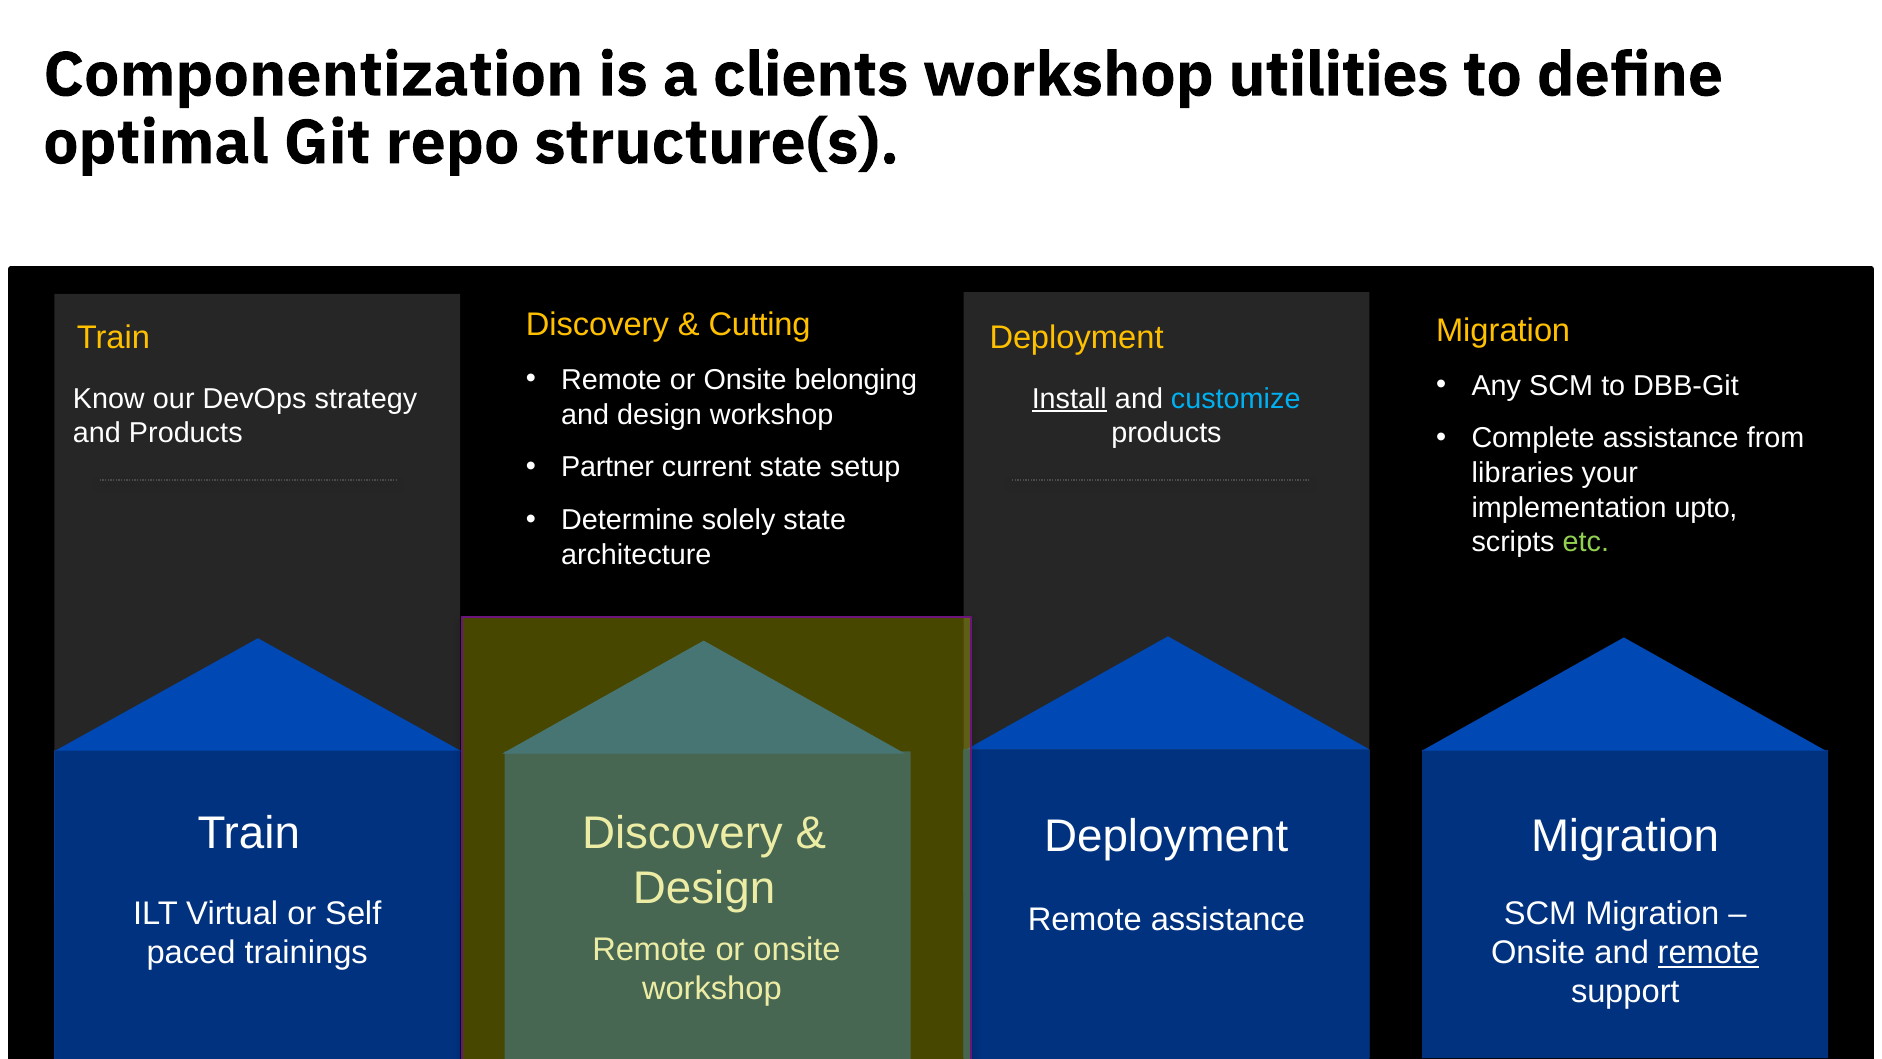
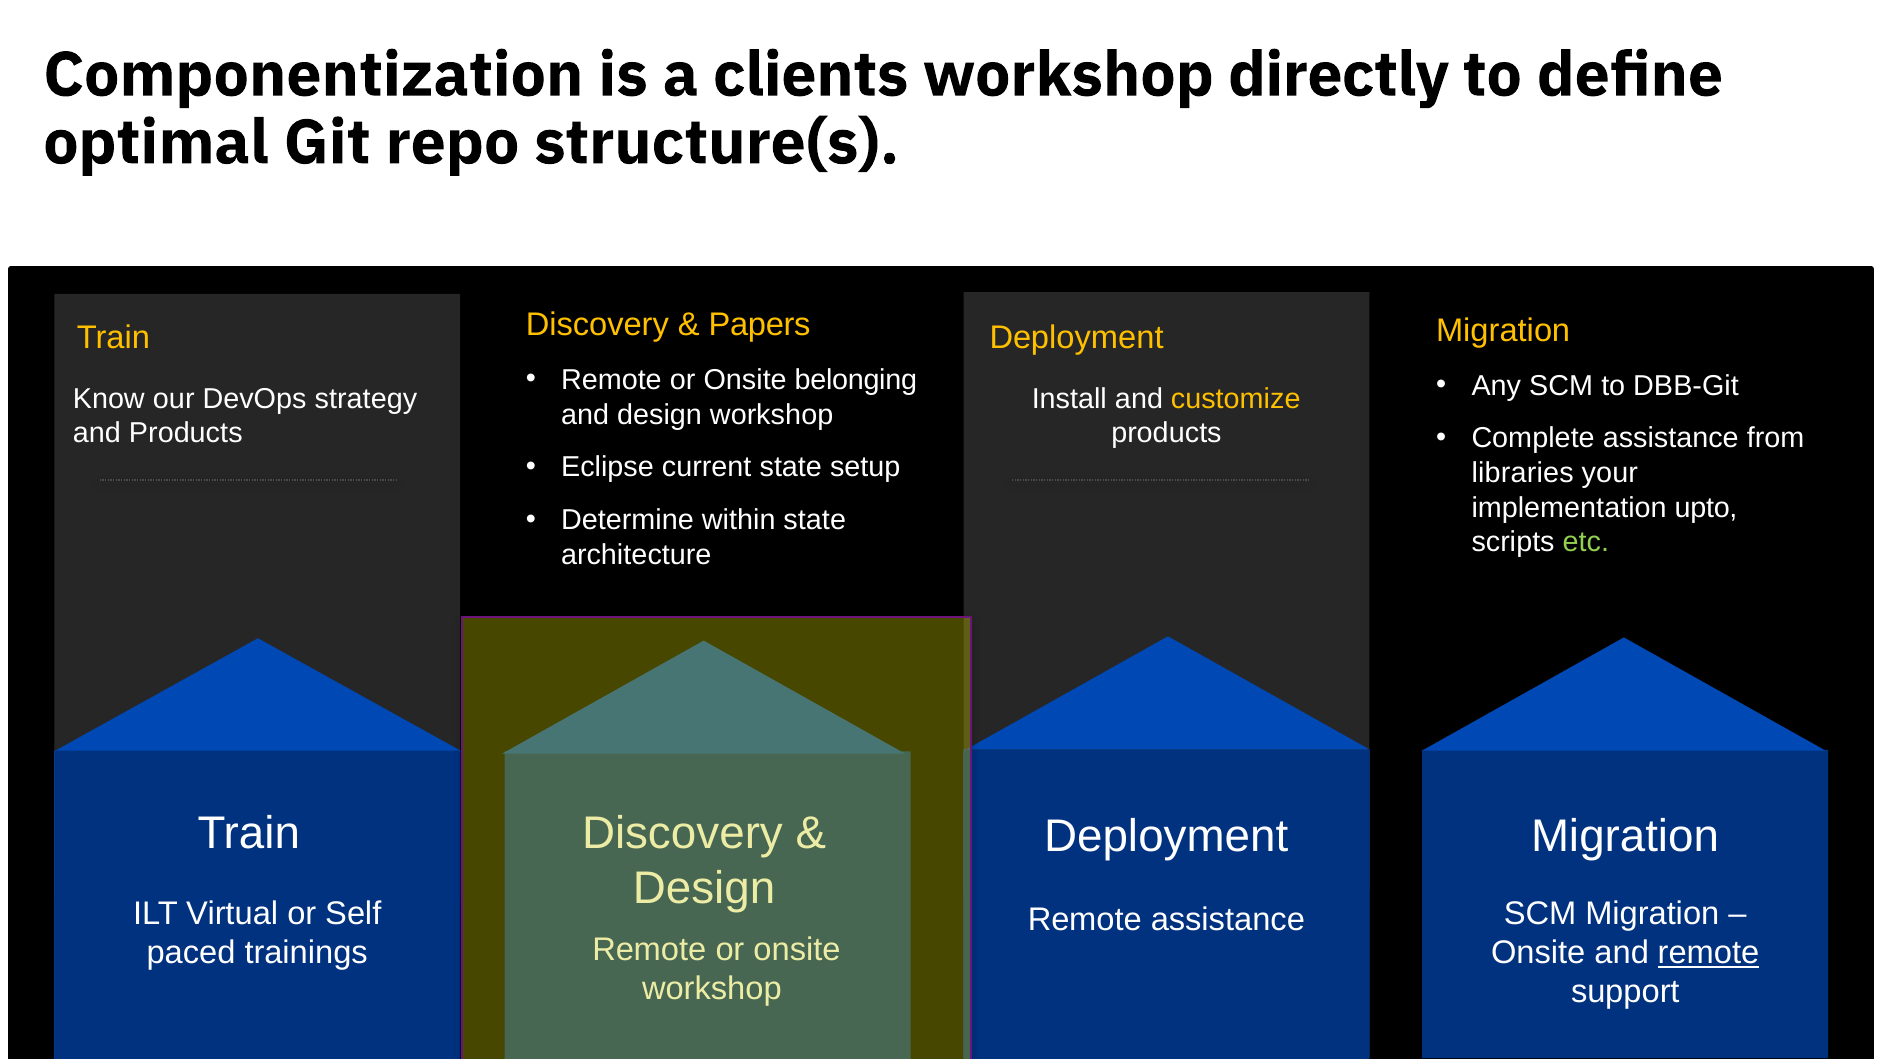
utilities: utilities -> directly
Cutting: Cutting -> Papers
Install underline: present -> none
customize colour: light blue -> yellow
Partner: Partner -> Eclipse
solely: solely -> within
